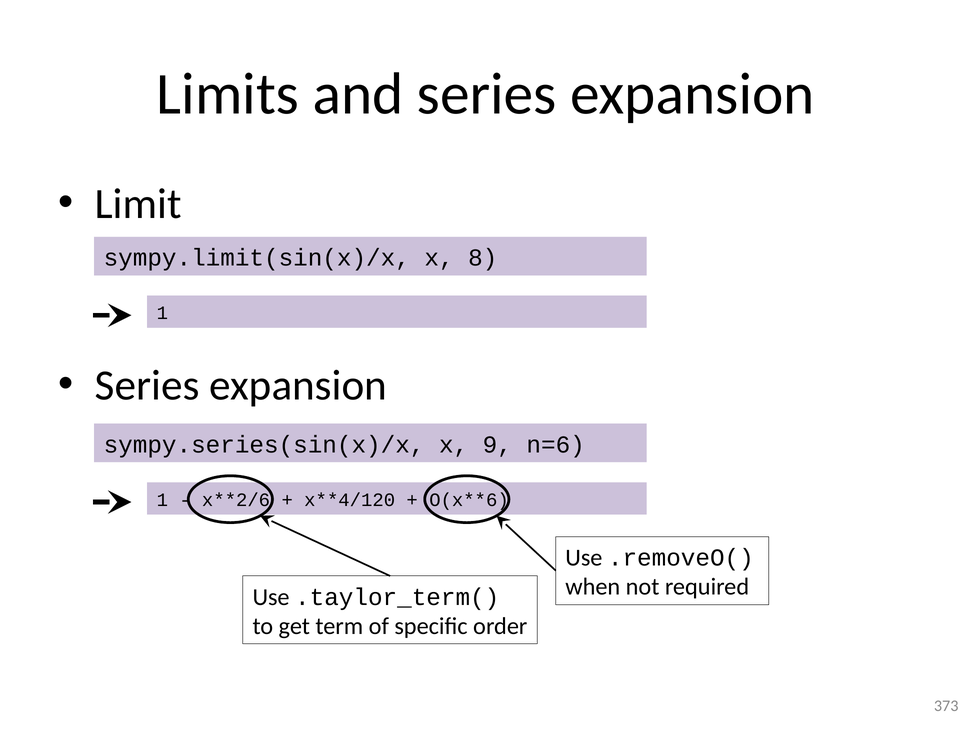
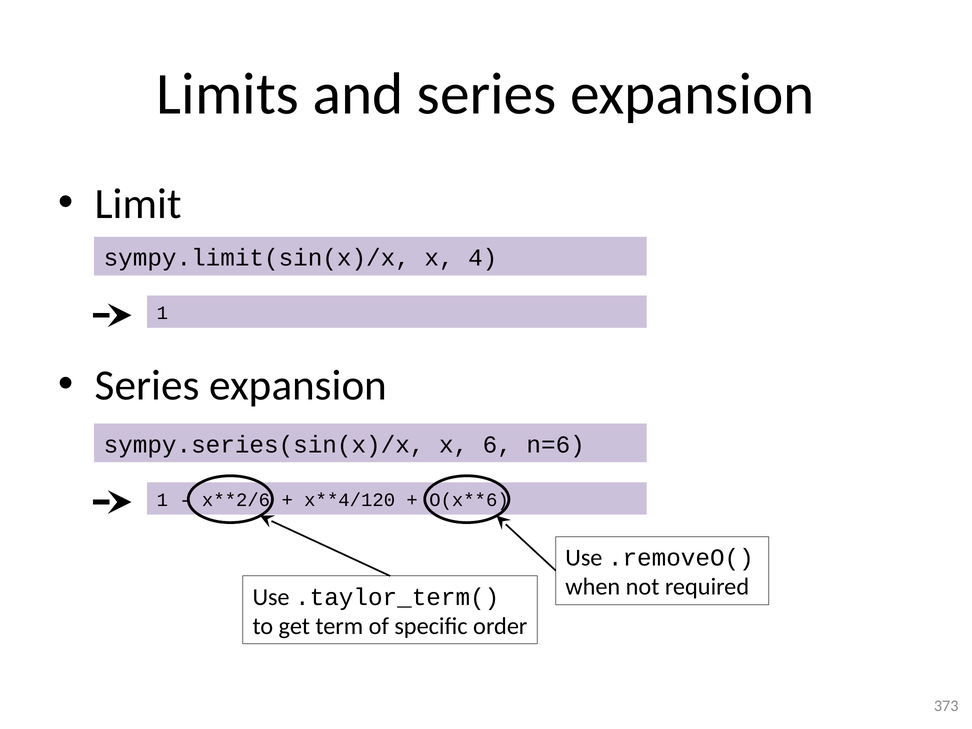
8: 8 -> 4
9: 9 -> 6
